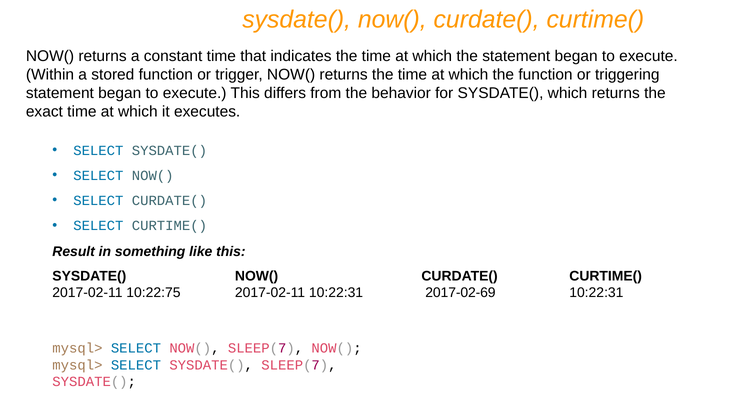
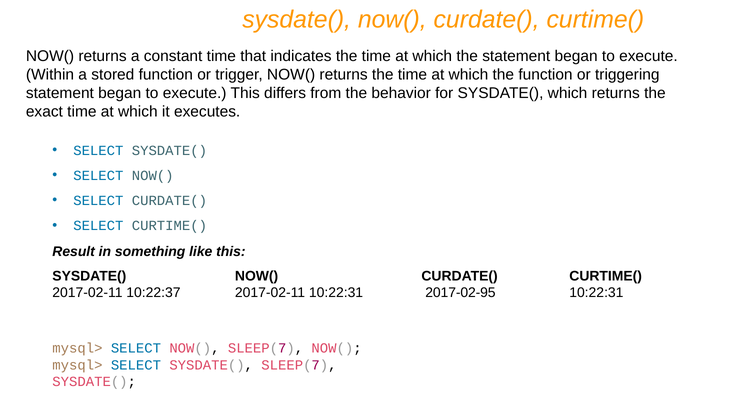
10:22:75: 10:22:75 -> 10:22:37
2017-02-69: 2017-02-69 -> 2017-02-95
